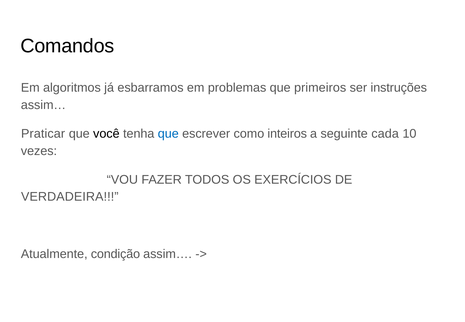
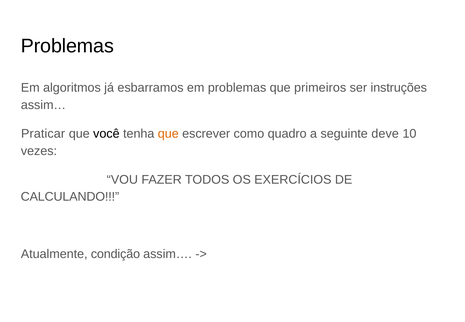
Comandos at (67, 46): Comandos -> Problemas
que at (168, 134) colour: blue -> orange
inteiros: inteiros -> quadro
cada: cada -> deve
VERDADEIRA: VERDADEIRA -> CALCULANDO
